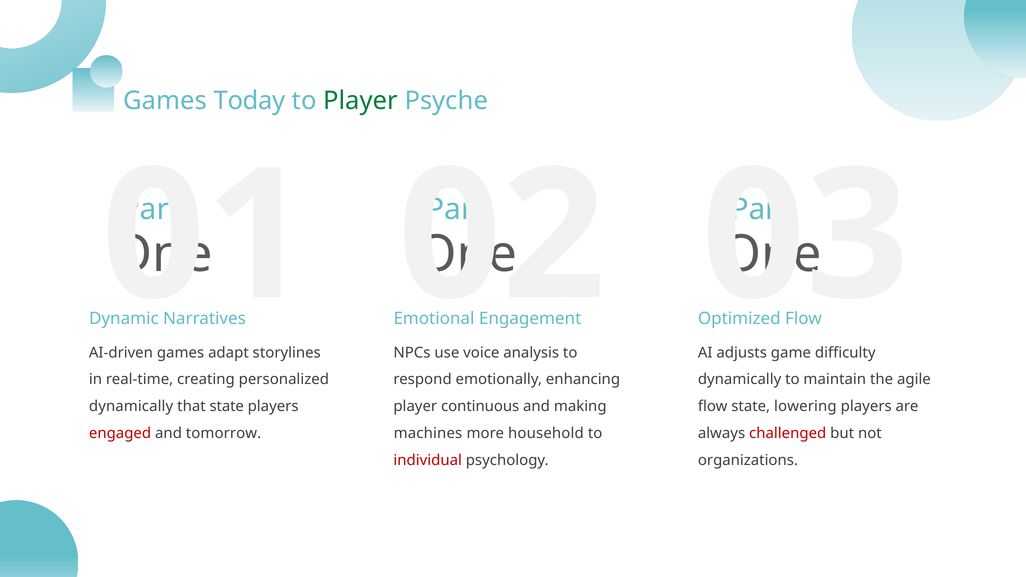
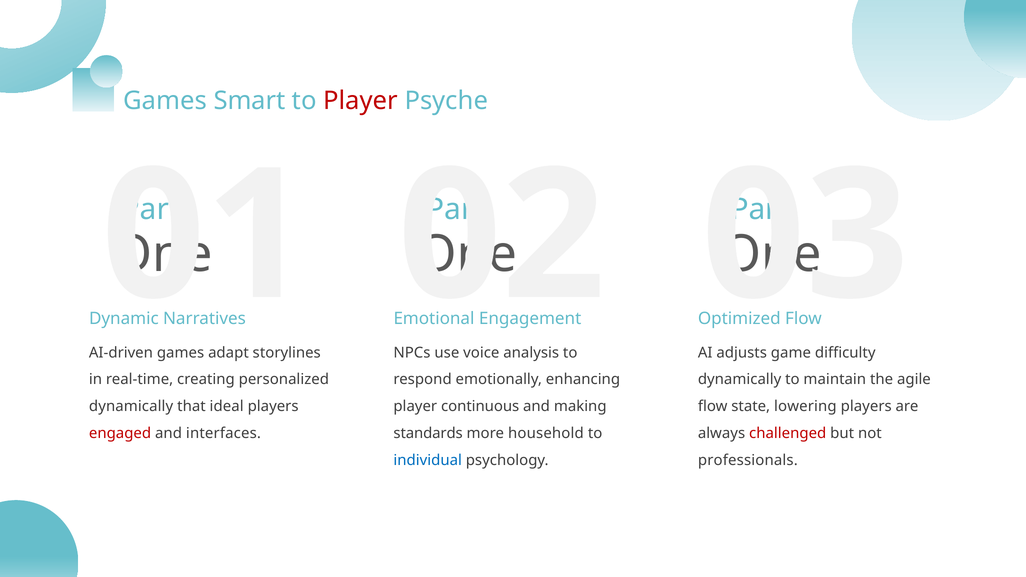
Today: Today -> Smart
Player at (361, 101) colour: green -> red
that state: state -> ideal
tomorrow: tomorrow -> interfaces
machines: machines -> standards
individual colour: red -> blue
organizations: organizations -> professionals
